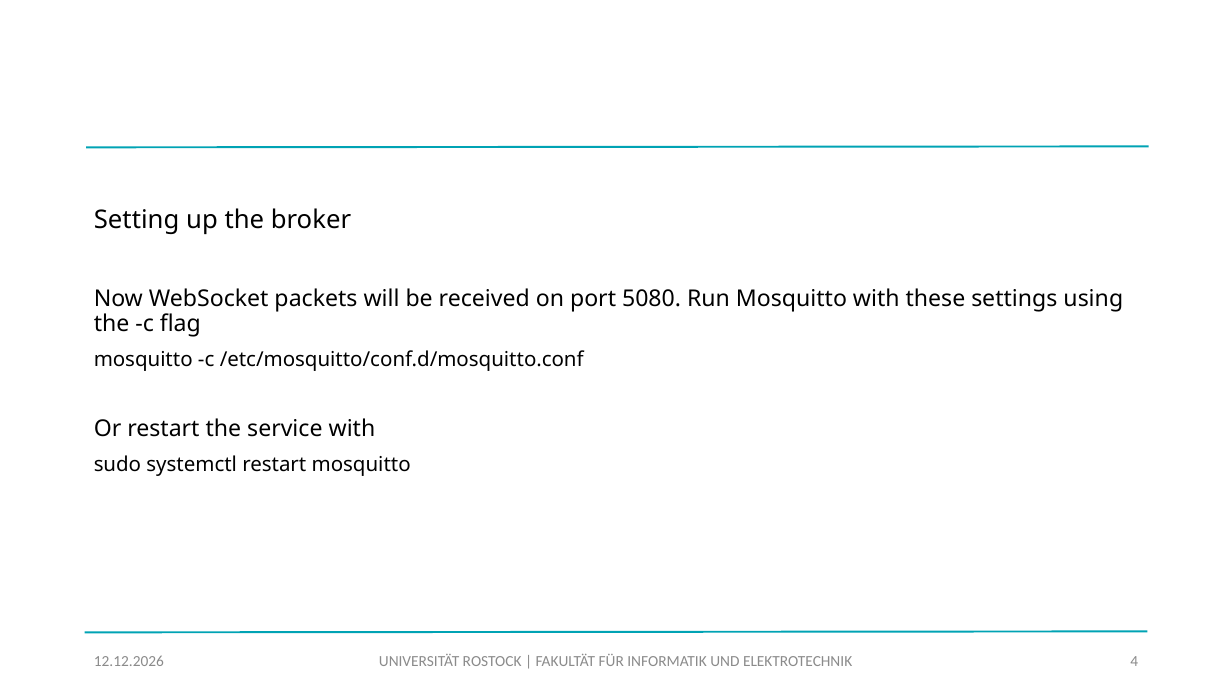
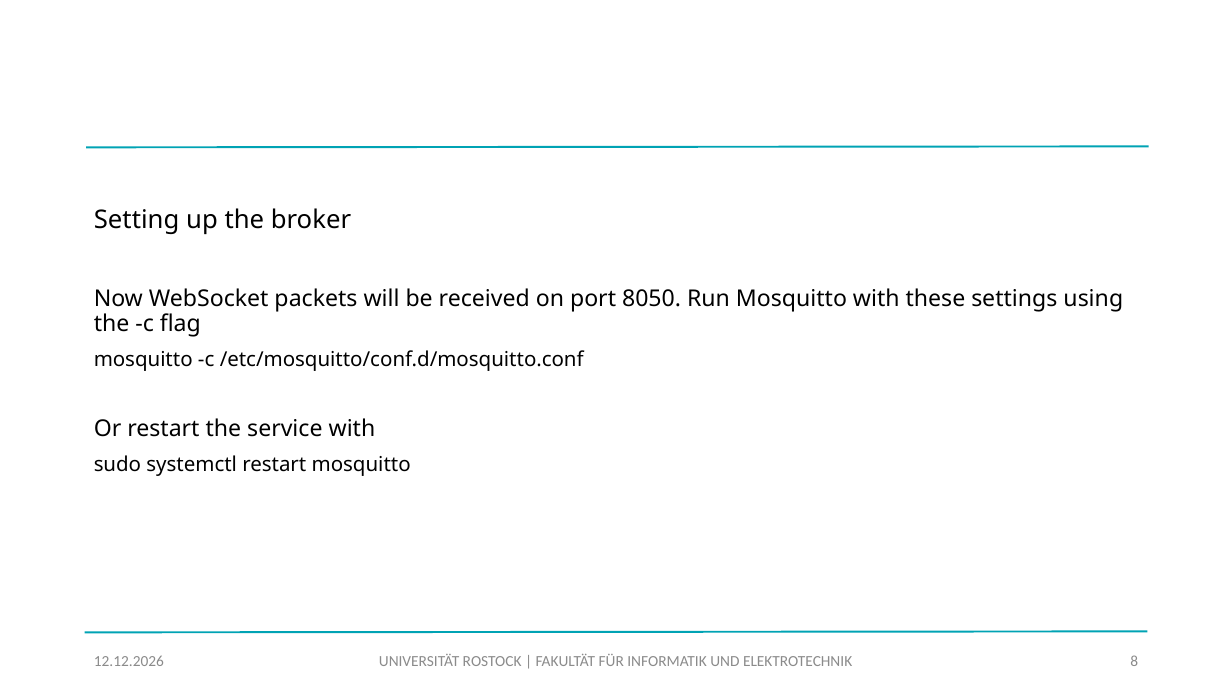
5080: 5080 -> 8050
4: 4 -> 8
